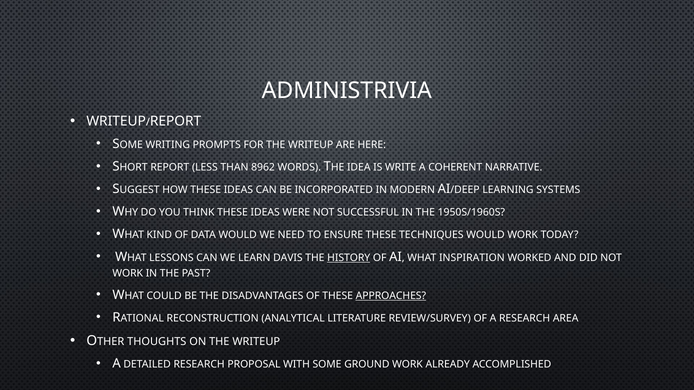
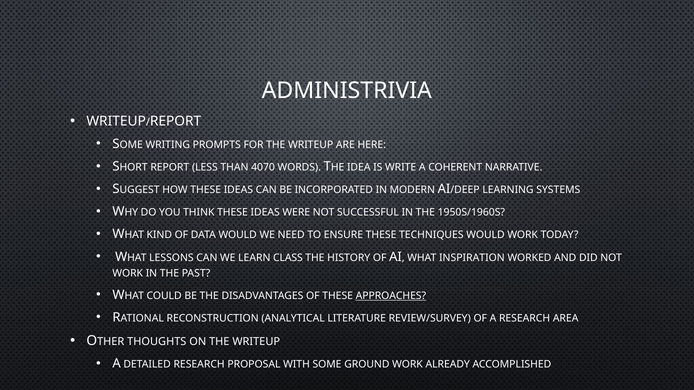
8962: 8962 -> 4070
DAVIS: DAVIS -> CLASS
HISTORY underline: present -> none
